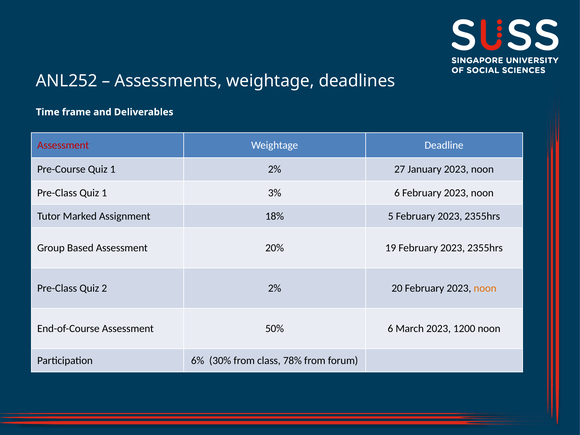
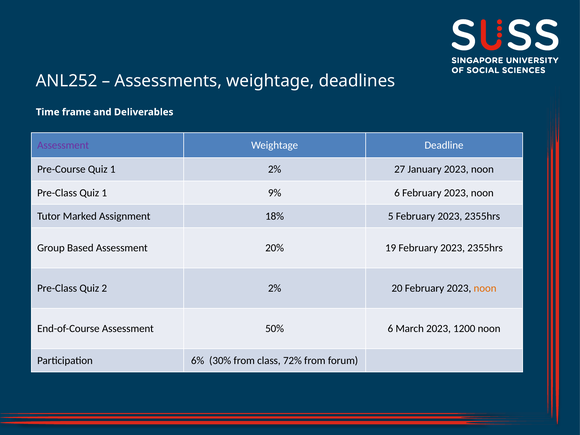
Assessment at (63, 145) colour: red -> purple
3%: 3% -> 9%
78%: 78% -> 72%
